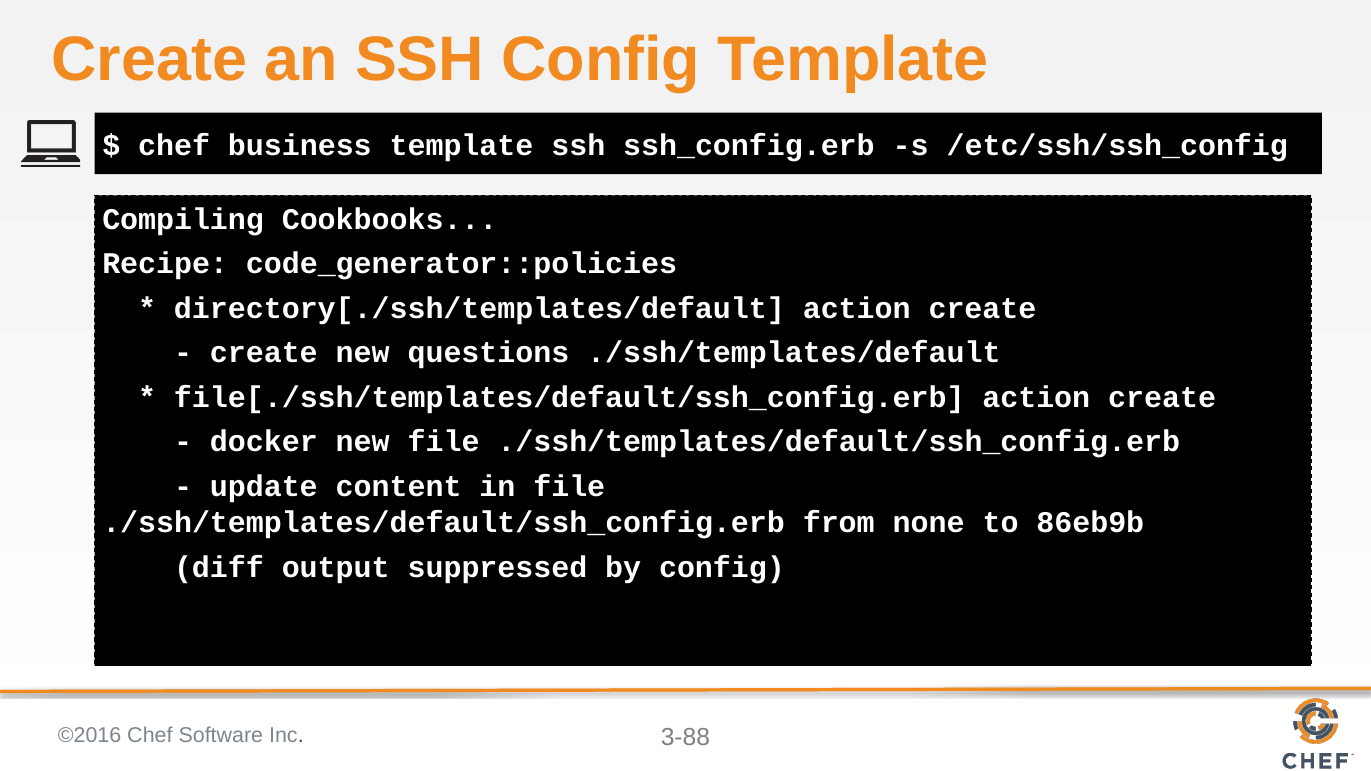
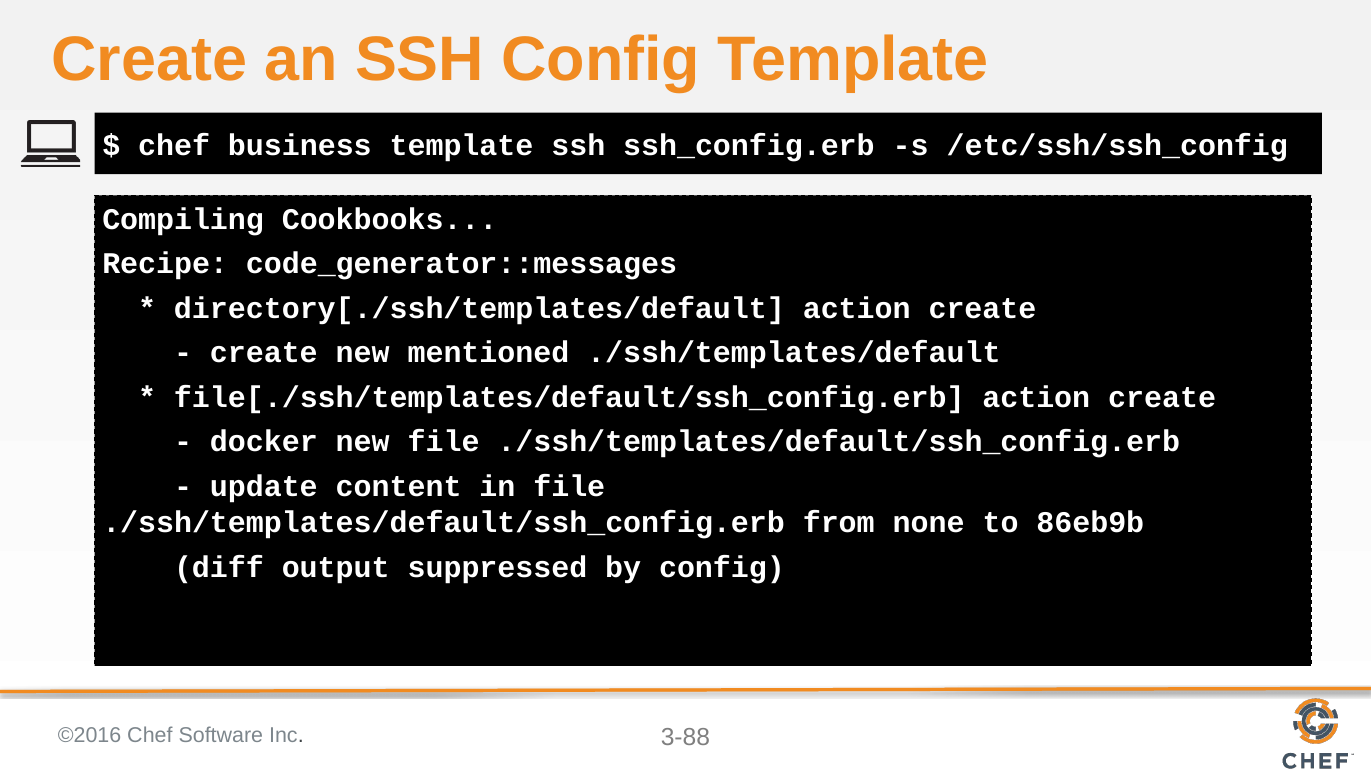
code_generator::policies: code_generator::policies -> code_generator::messages
questions: questions -> mentioned
